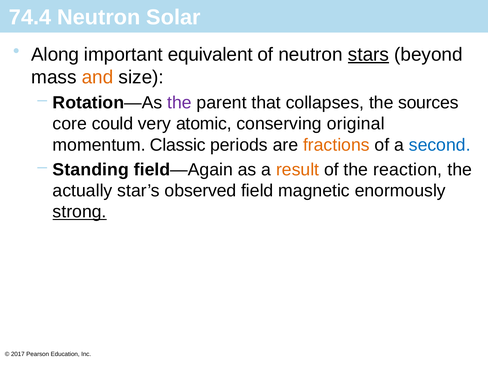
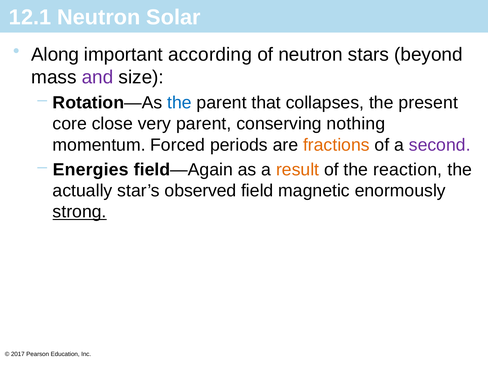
74.4: 74.4 -> 12.1
equivalent: equivalent -> according
stars underline: present -> none
and colour: orange -> purple
the at (179, 103) colour: purple -> blue
sources: sources -> present
could: could -> close
very atomic: atomic -> parent
original: original -> nothing
Classic: Classic -> Forced
second colour: blue -> purple
Standing: Standing -> Energies
